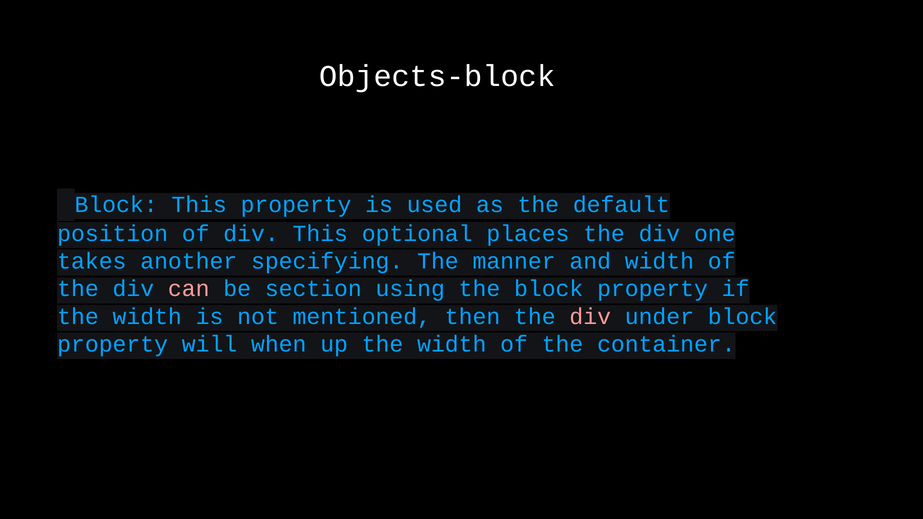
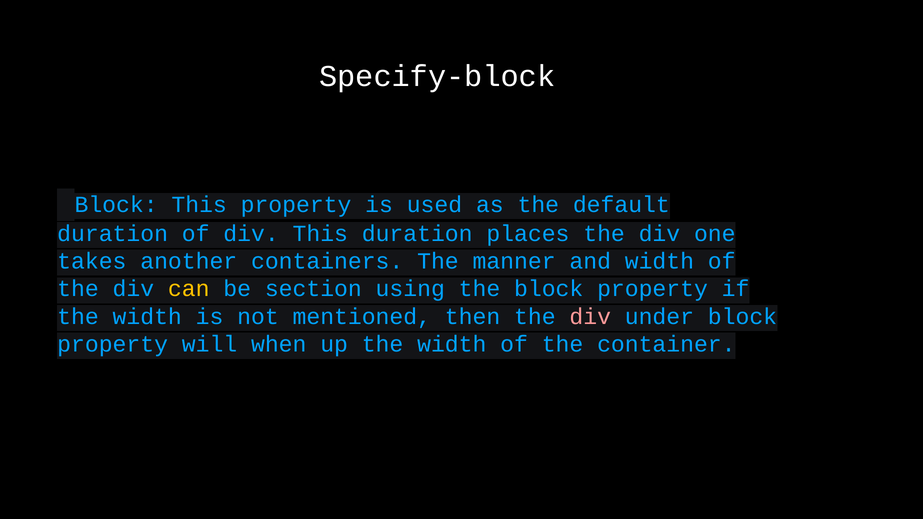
Objects-block: Objects-block -> Specify-block
position at (113, 234): position -> duration
This optional: optional -> duration
specifying: specifying -> containers
can colour: pink -> yellow
